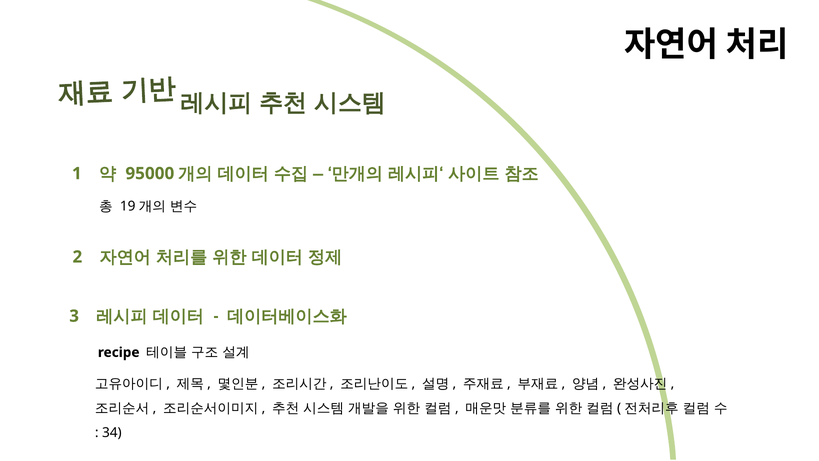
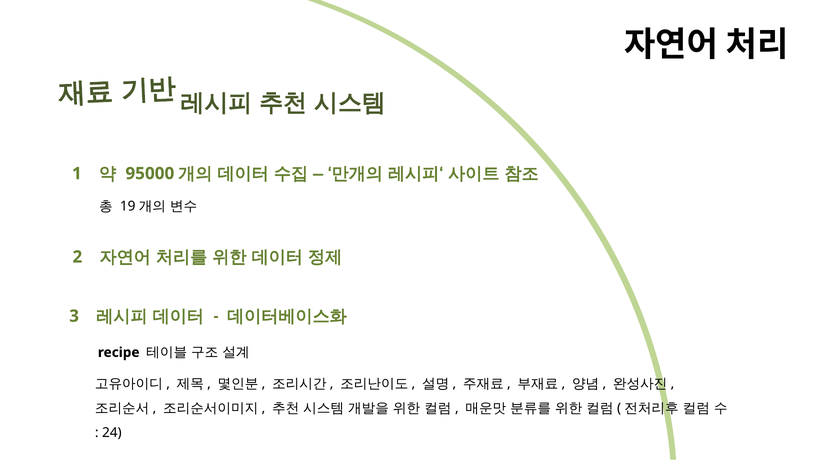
34: 34 -> 24
